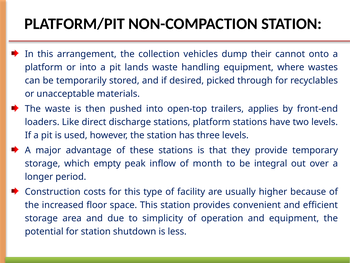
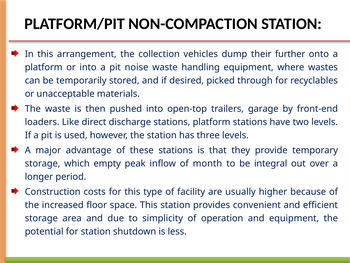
cannot: cannot -> further
lands: lands -> noise
applies: applies -> garage
